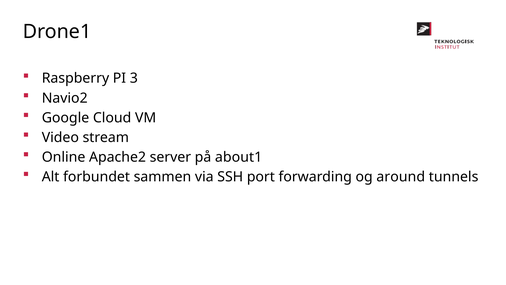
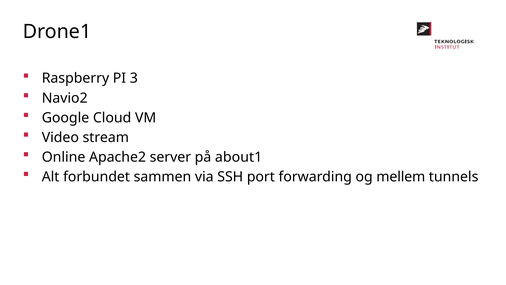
around: around -> mellem
